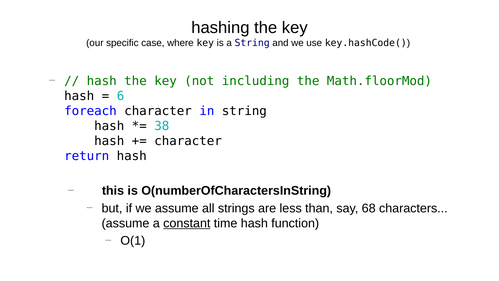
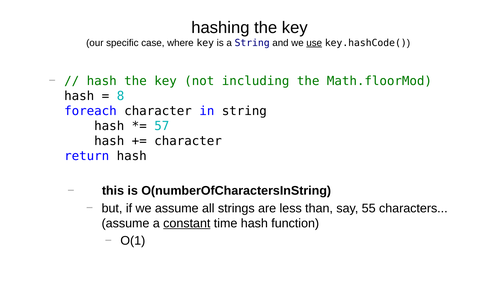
use underline: none -> present
6: 6 -> 8
38: 38 -> 57
68: 68 -> 55
